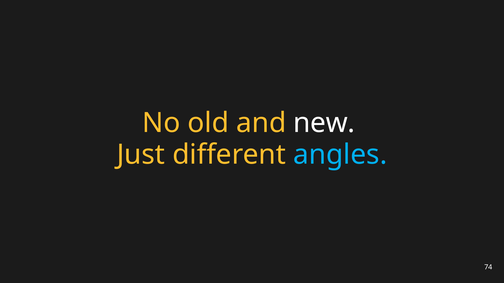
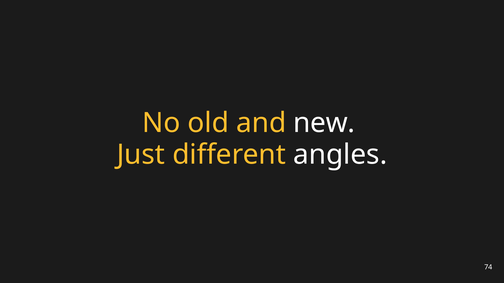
angles colour: light blue -> white
